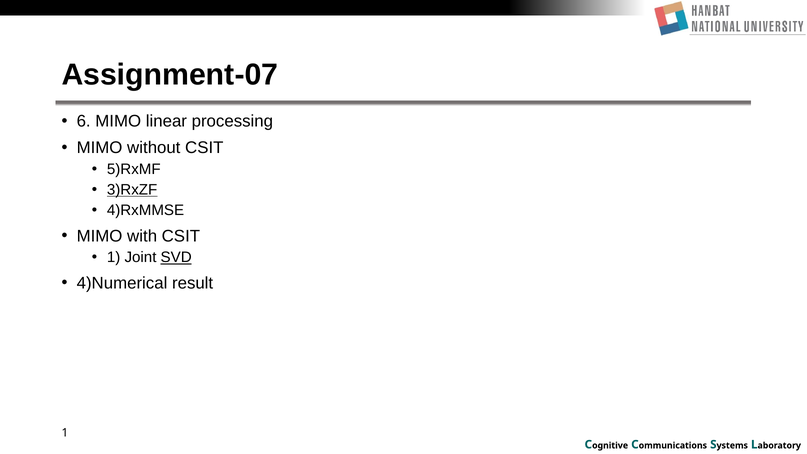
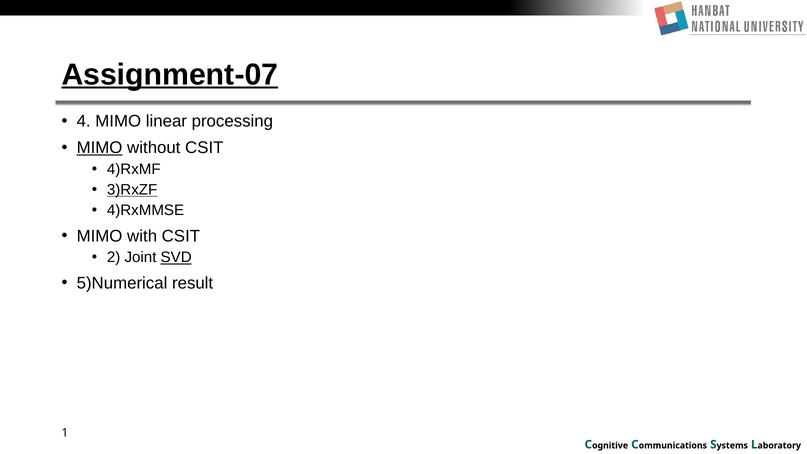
Assignment-07 underline: none -> present
6: 6 -> 4
MIMO at (100, 148) underline: none -> present
5)RxMF: 5)RxMF -> 4)RxMF
1 at (114, 257): 1 -> 2
4)Numerical: 4)Numerical -> 5)Numerical
